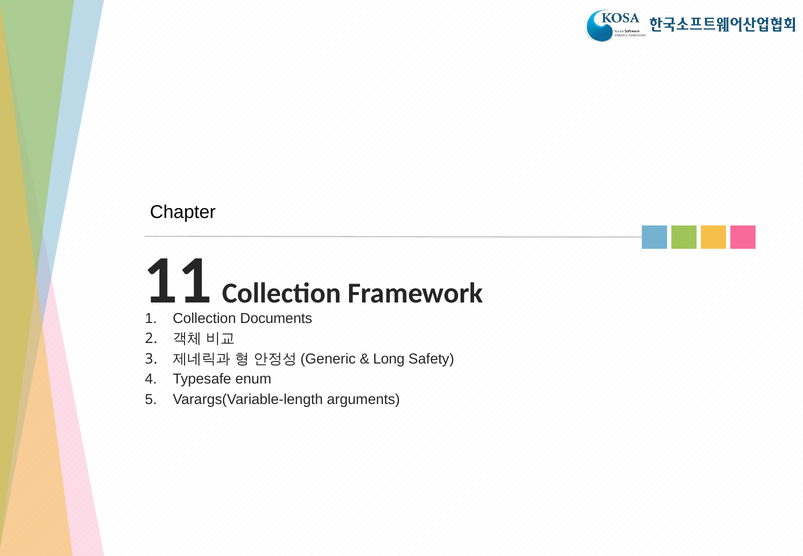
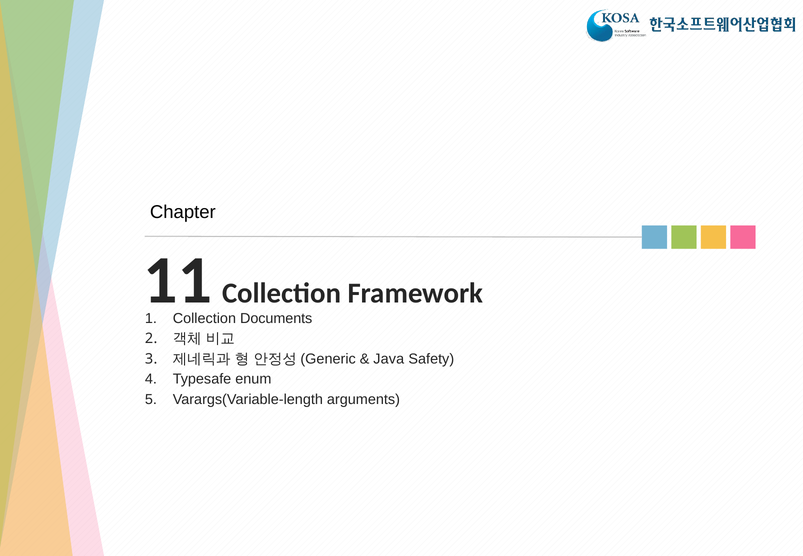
Long: Long -> Java
